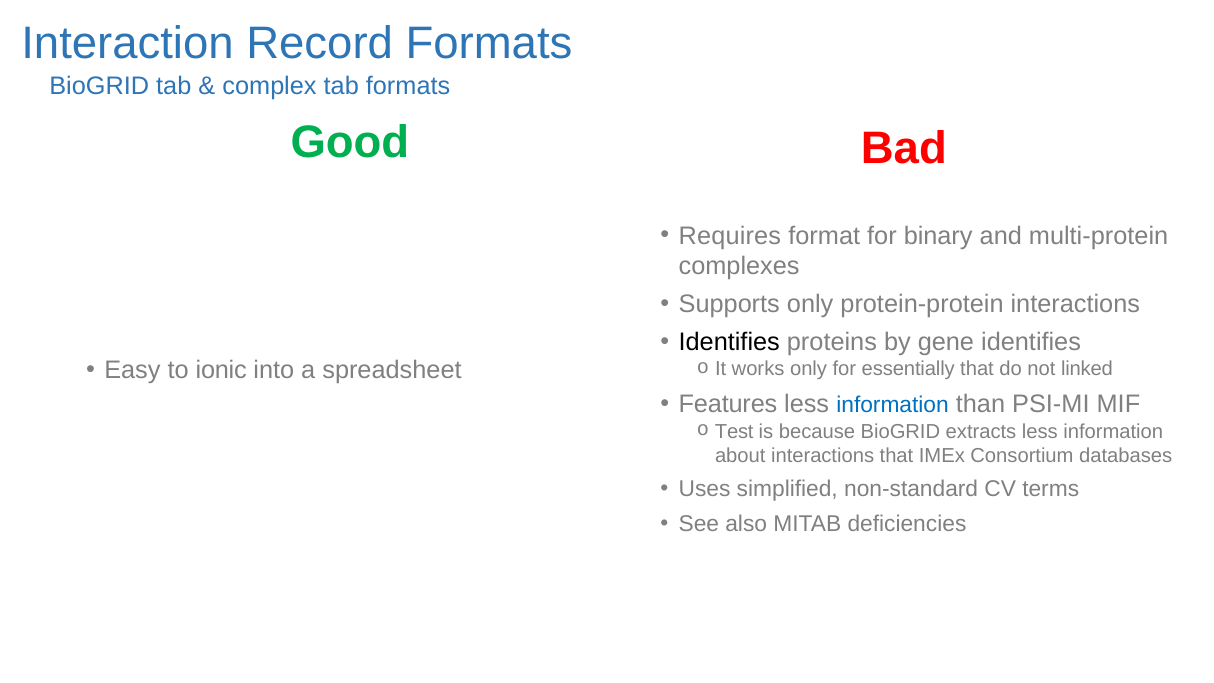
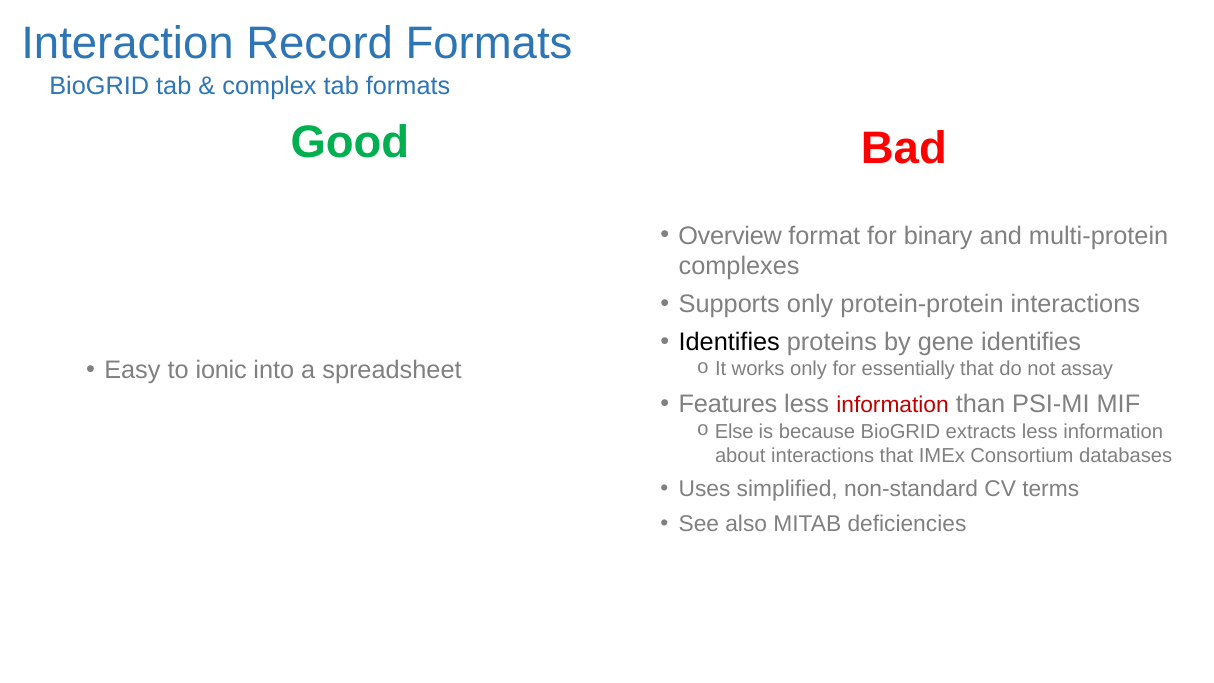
Requires: Requires -> Overview
linked: linked -> assay
information at (893, 405) colour: blue -> red
Test: Test -> Else
